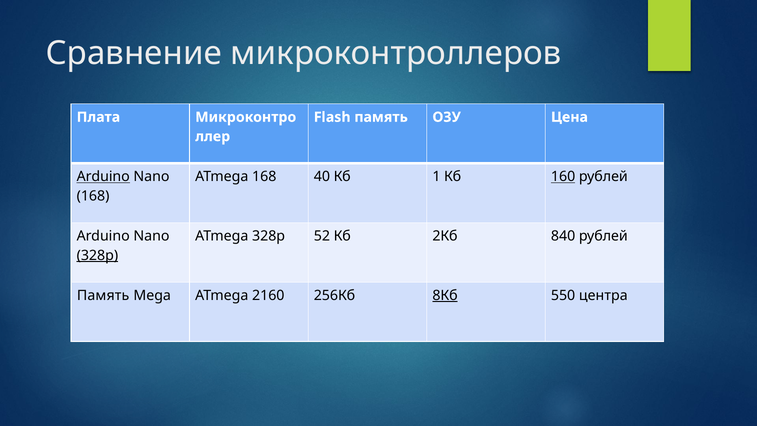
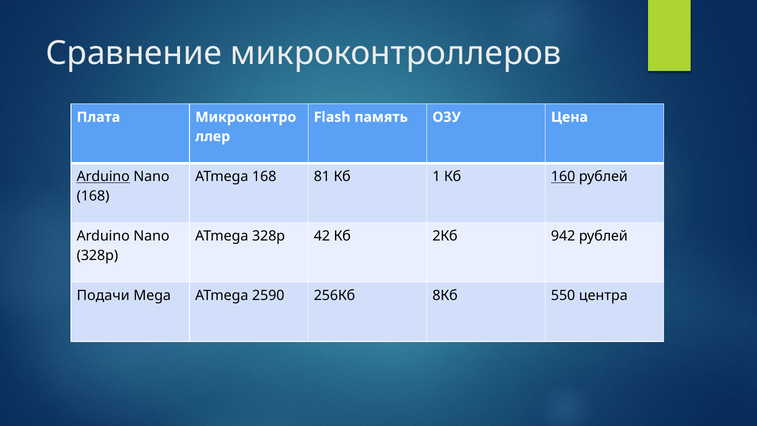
40: 40 -> 81
52: 52 -> 42
840: 840 -> 942
328p at (97, 255) underline: present -> none
Память at (103, 295): Память -> Подачи
2160: 2160 -> 2590
8Кб underline: present -> none
